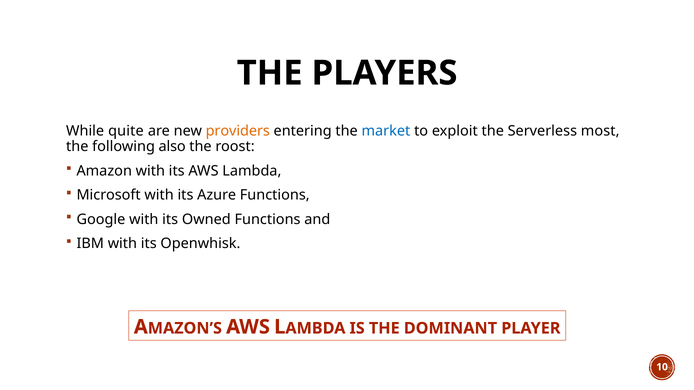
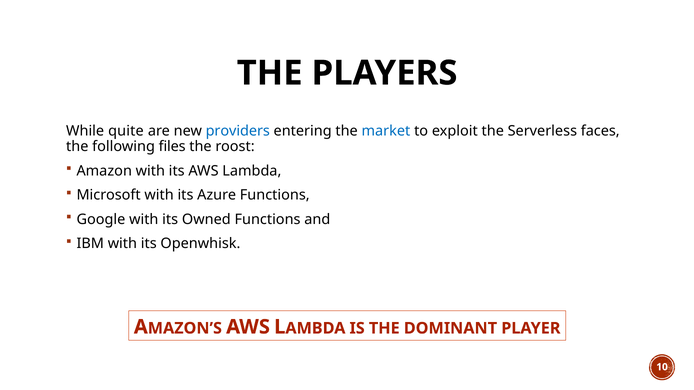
providers colour: orange -> blue
most: most -> faces
also: also -> files
